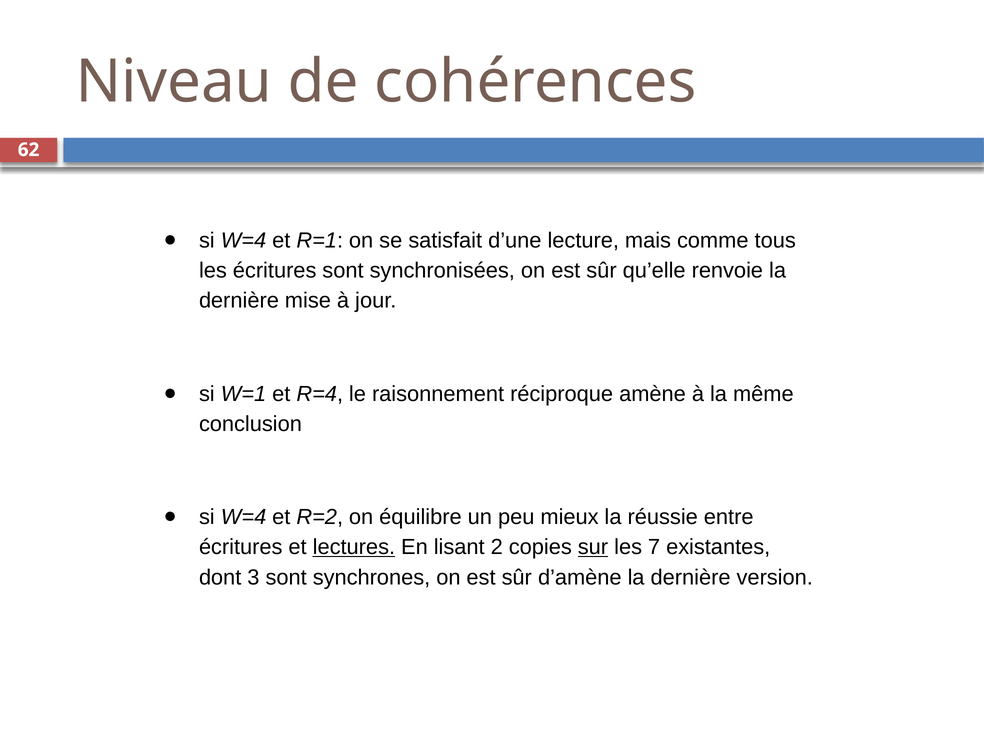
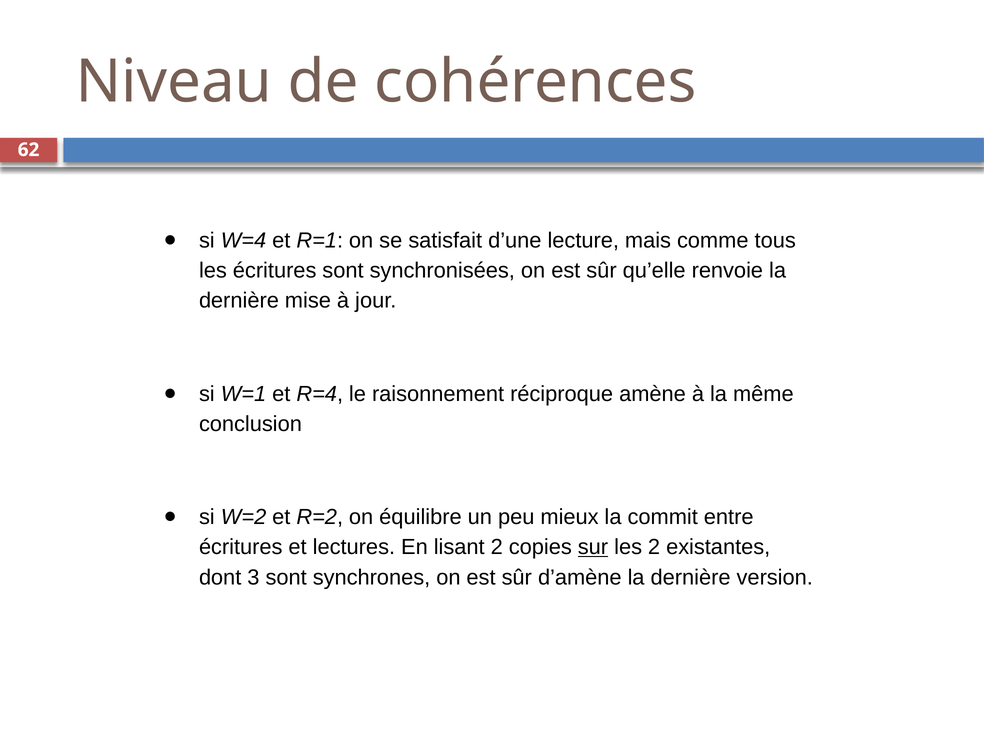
W=4 at (244, 517): W=4 -> W=2
réussie: réussie -> commit
lectures underline: present -> none
les 7: 7 -> 2
